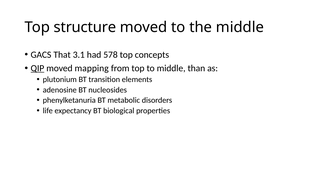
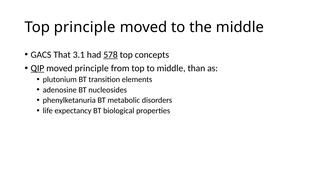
Top structure: structure -> principle
578 underline: none -> present
moved mapping: mapping -> principle
